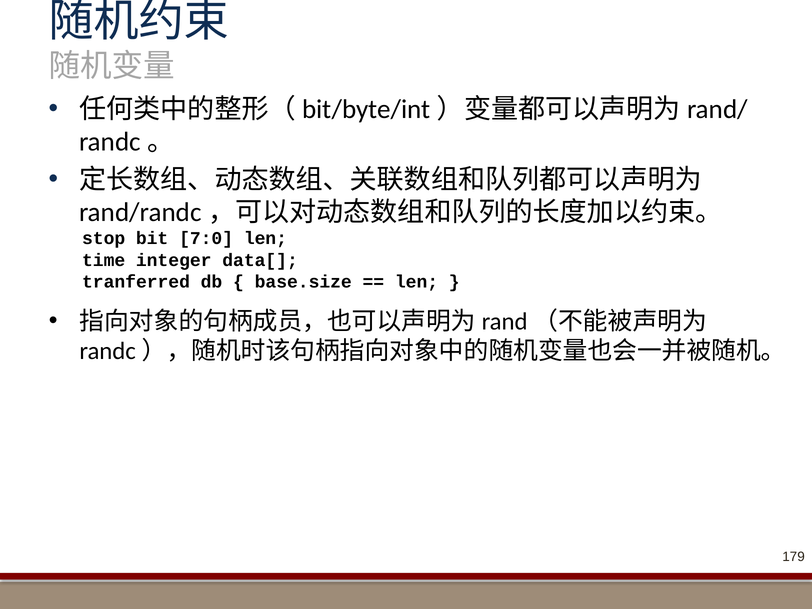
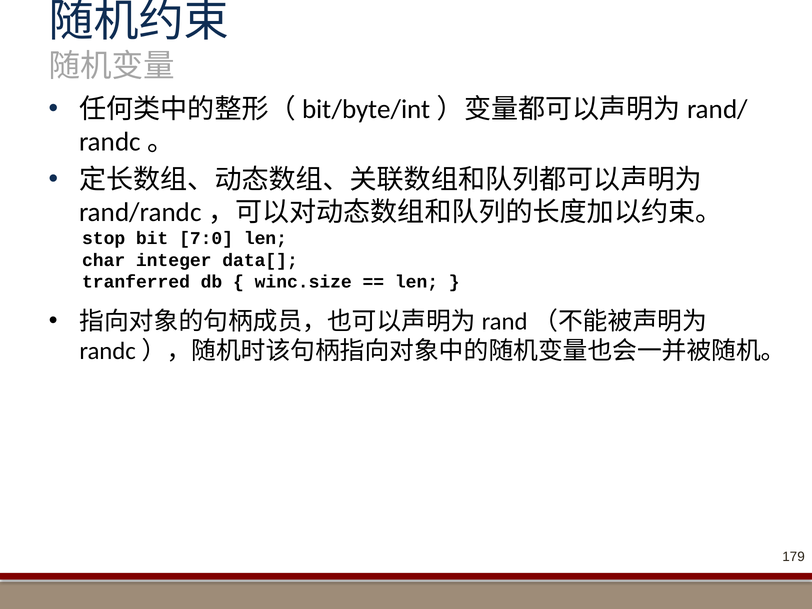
time: time -> char
base.size: base.size -> winc.size
